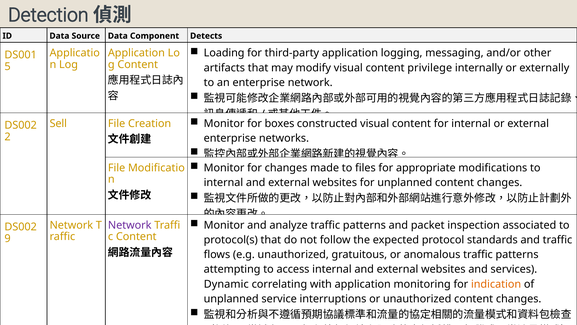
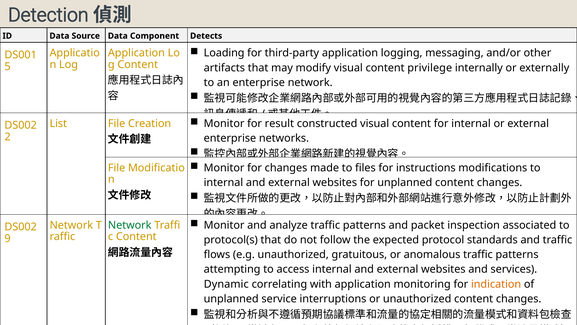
boxes: boxes -> result
Sell: Sell -> List
appropriate: appropriate -> instructions
Network at (130, 225) colour: purple -> green
